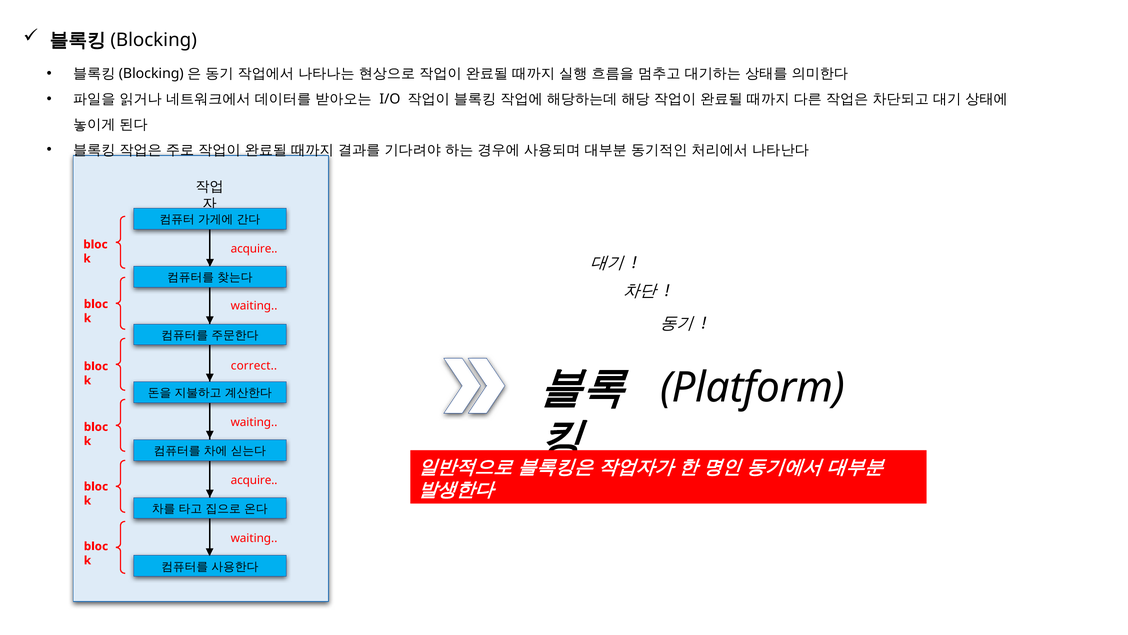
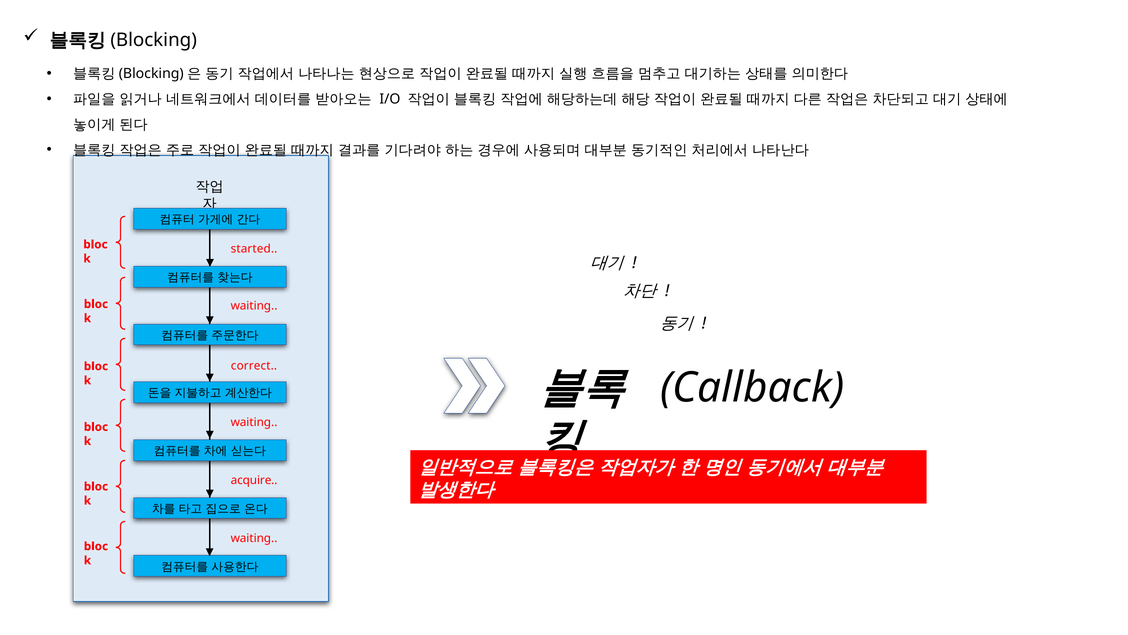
acquire at (254, 249): acquire -> started
Platform: Platform -> Callback
